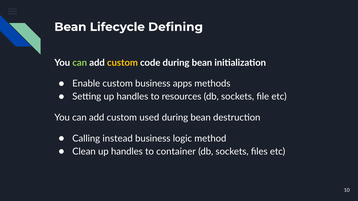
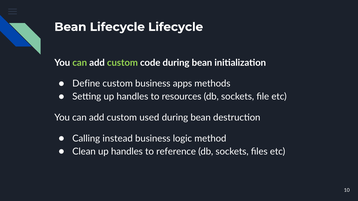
Lifecycle Defining: Defining -> Lifecycle
custom at (122, 63) colour: yellow -> light green
Enable: Enable -> Define
container: container -> reference
